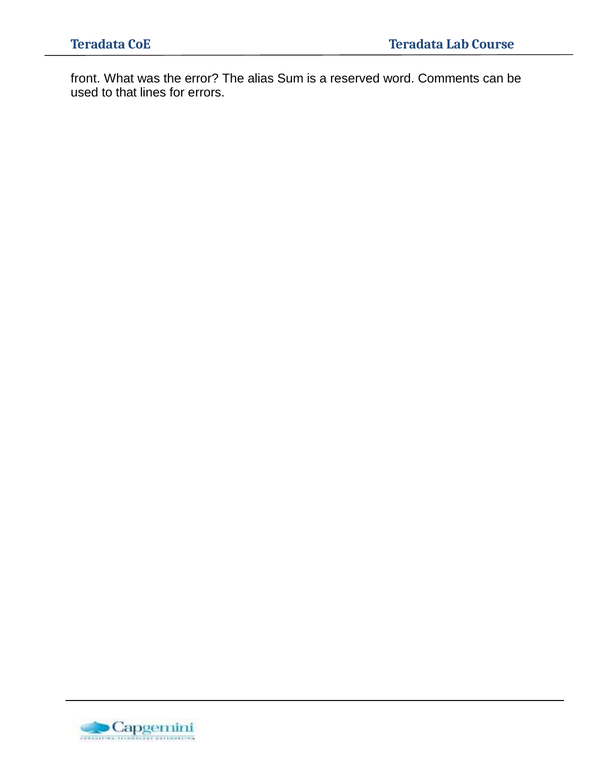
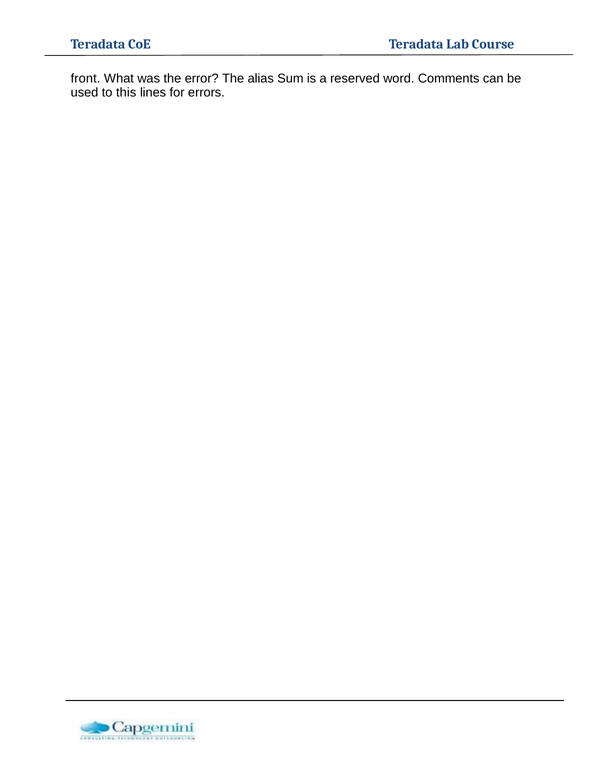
that: that -> this
